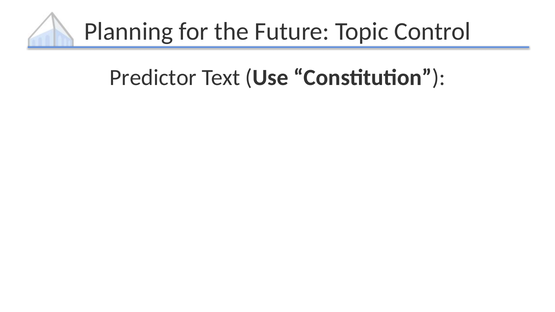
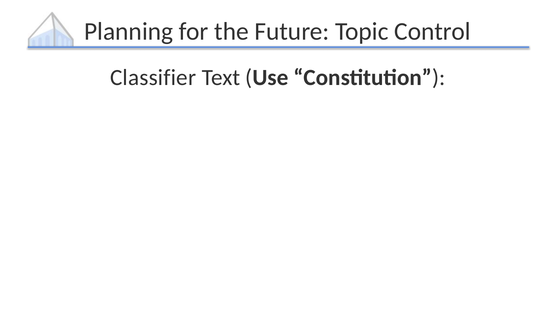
Predictor: Predictor -> Classifier
